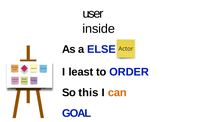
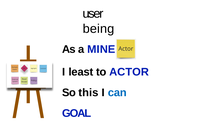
inside: inside -> being
ELSE: ELSE -> MINE
ORDER: ORDER -> ACTOR
can colour: orange -> blue
